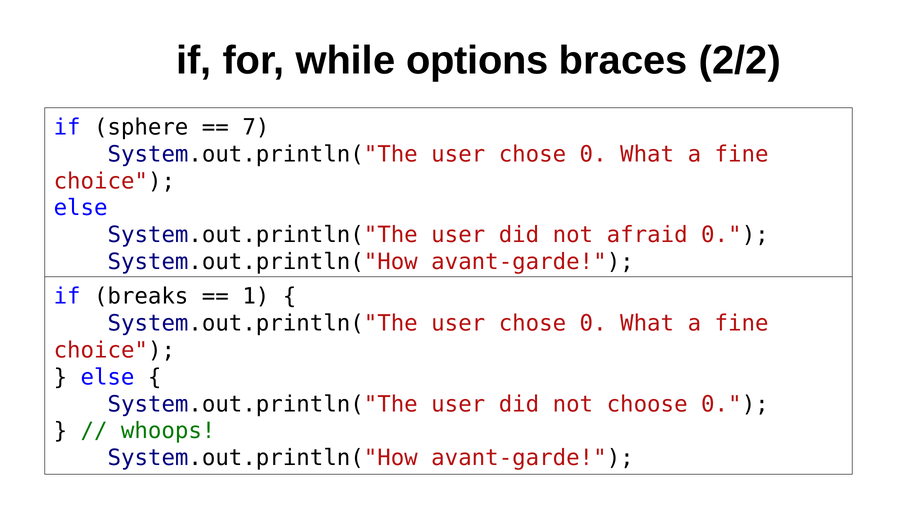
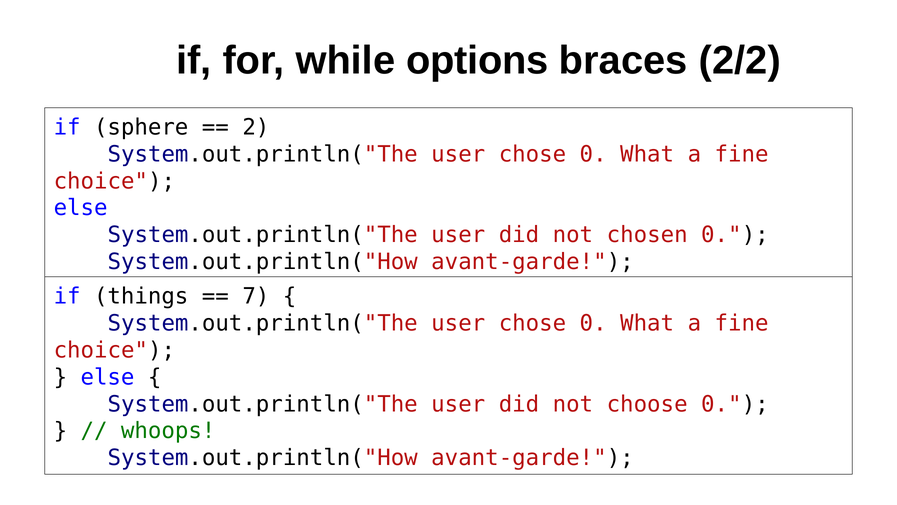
7: 7 -> 2
afraid: afraid -> chosen
breaks: breaks -> things
1: 1 -> 7
